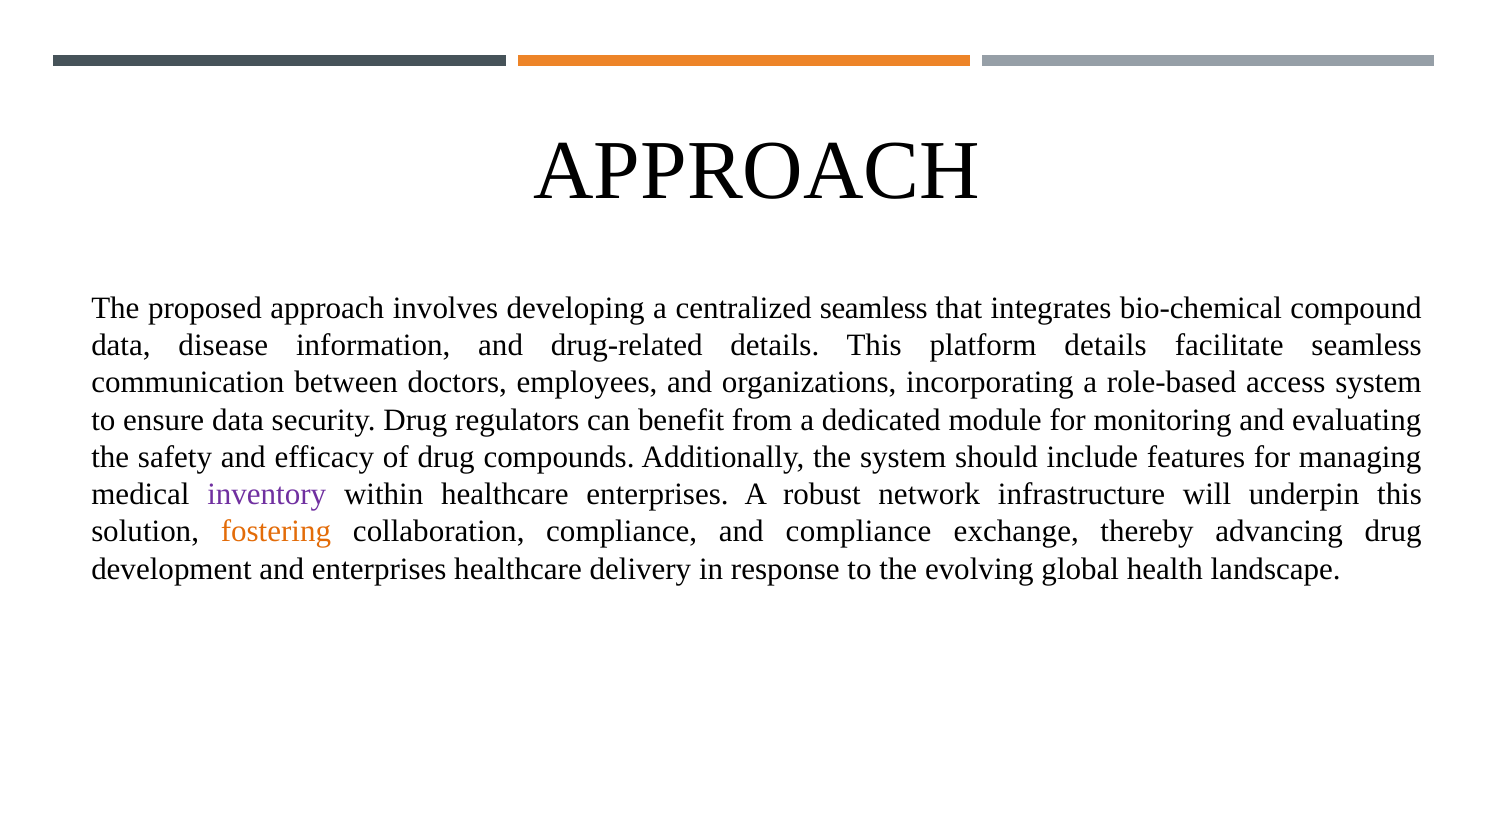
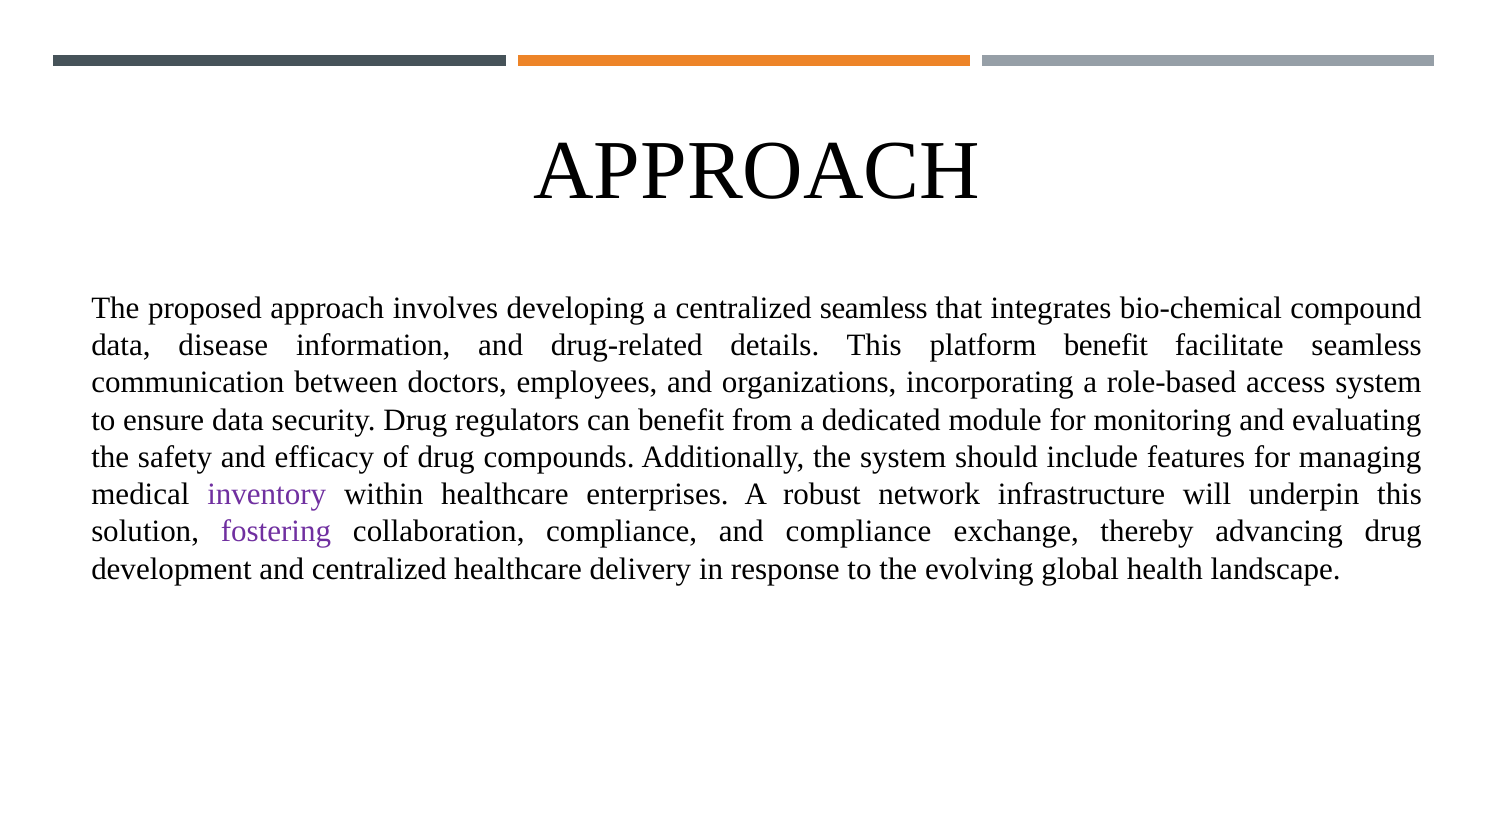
platform details: details -> benefit
fostering colour: orange -> purple
and enterprises: enterprises -> centralized
